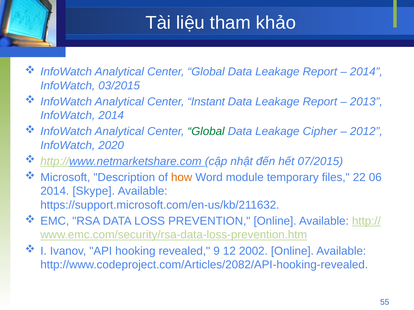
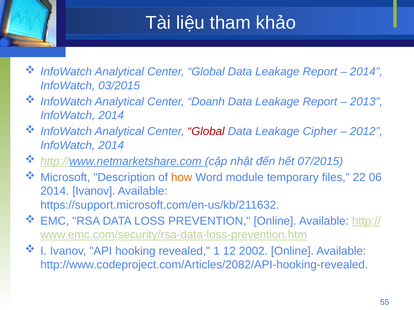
Instant: Instant -> Doanh
Global at (206, 132) colour: green -> red
2020 at (111, 146): 2020 -> 2014
2014 Skype: Skype -> Ivanov
9: 9 -> 1
